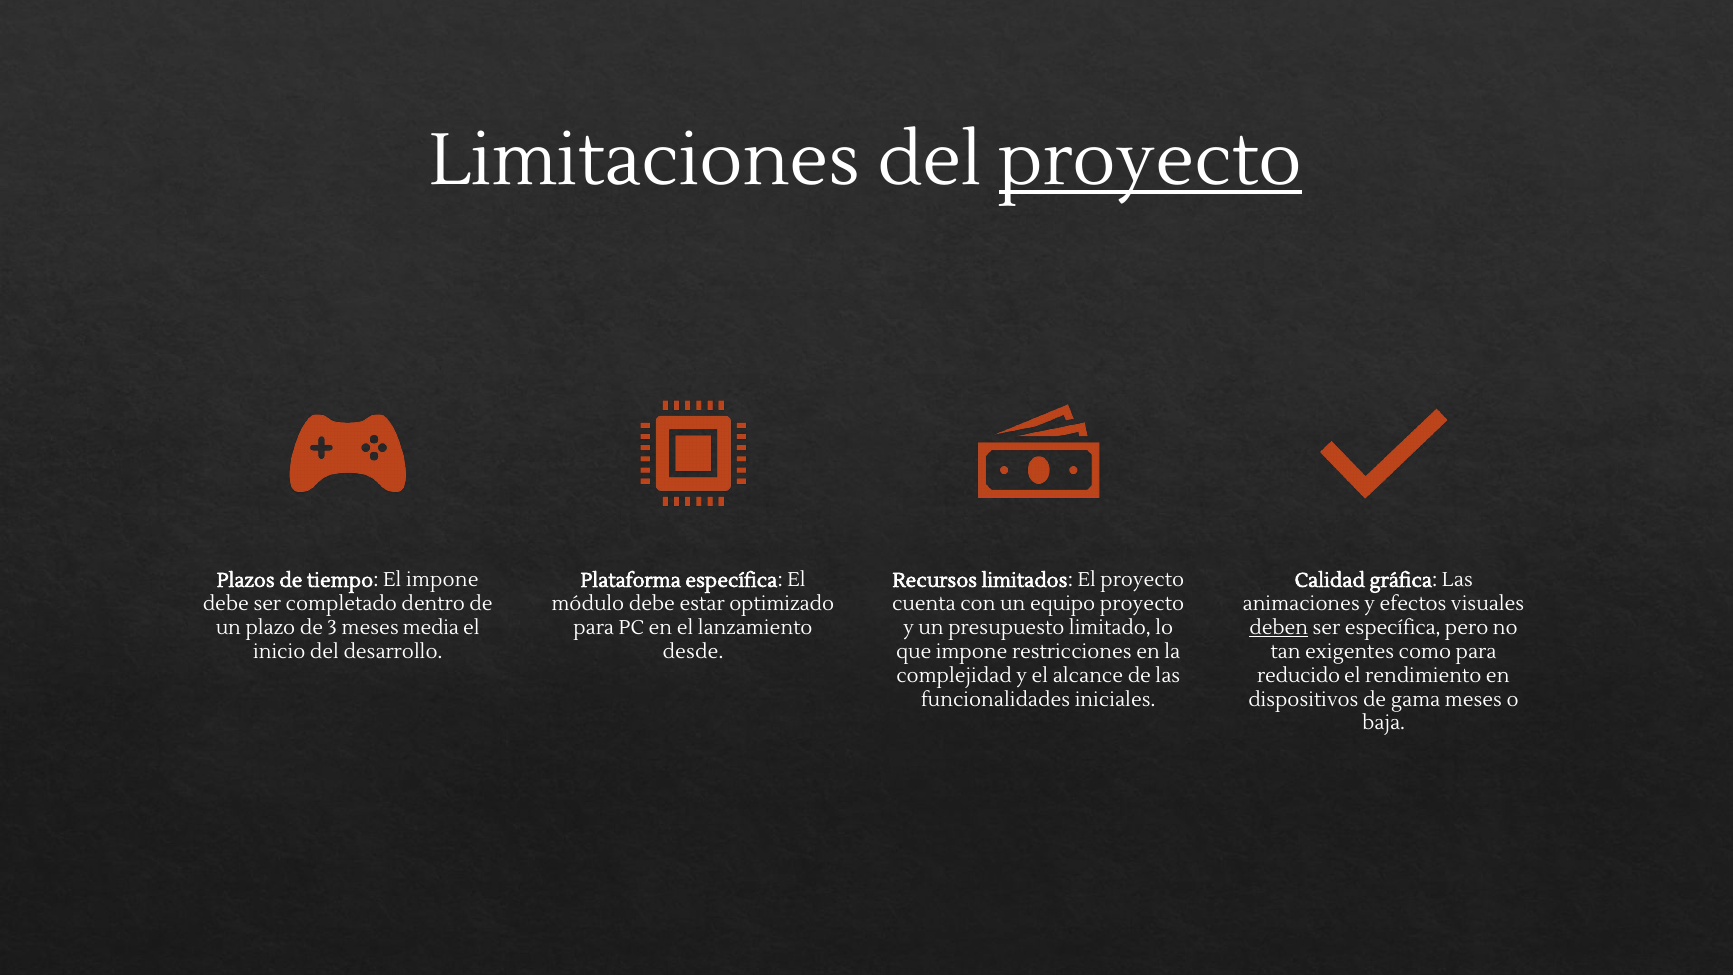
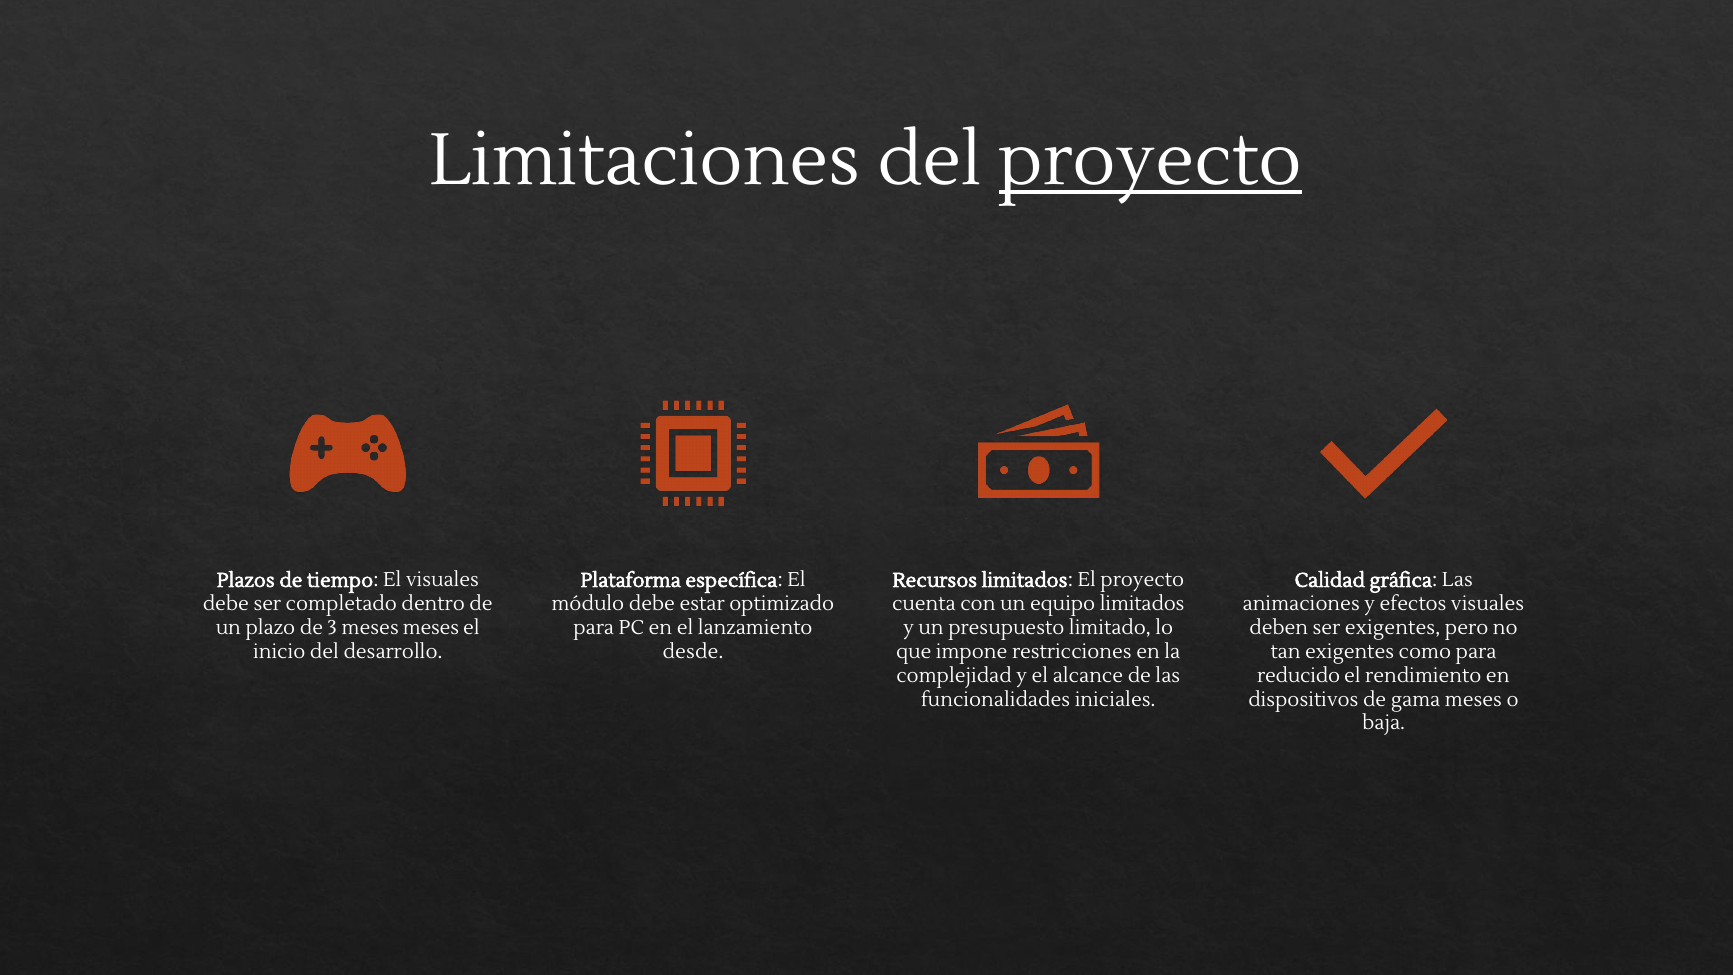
El impone: impone -> visuales
equipo proyecto: proyecto -> limitados
meses media: media -> meses
deben underline: present -> none
ser específica: específica -> exigentes
